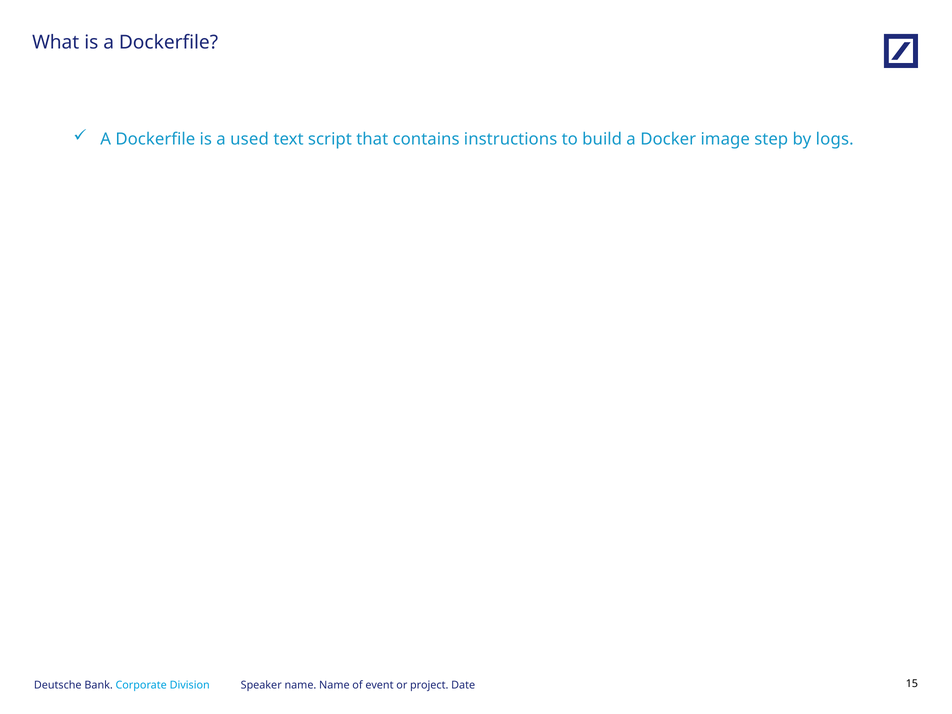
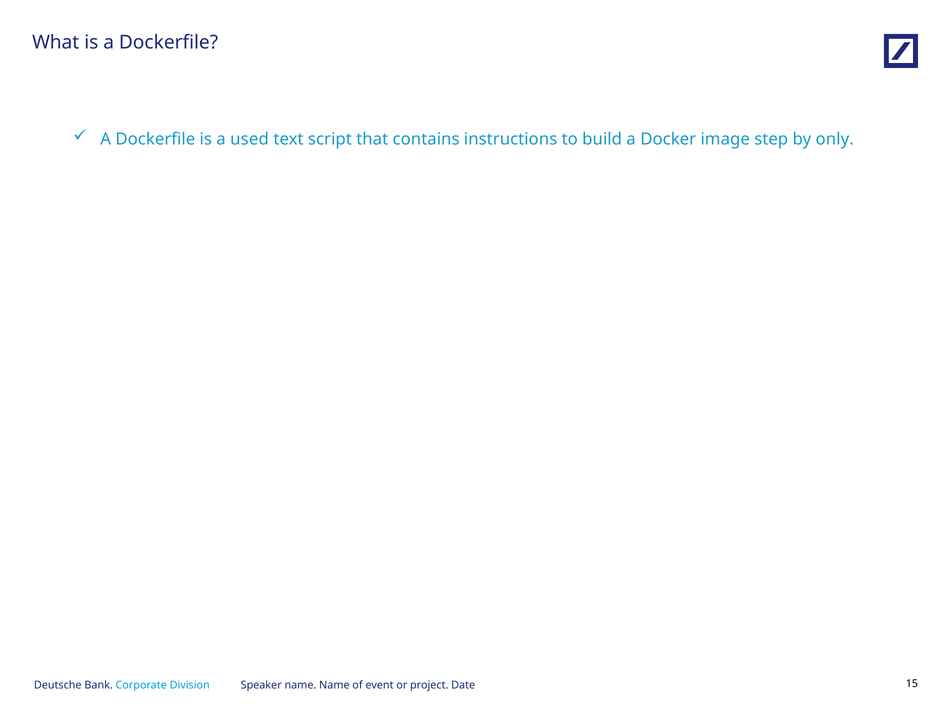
logs: logs -> only
